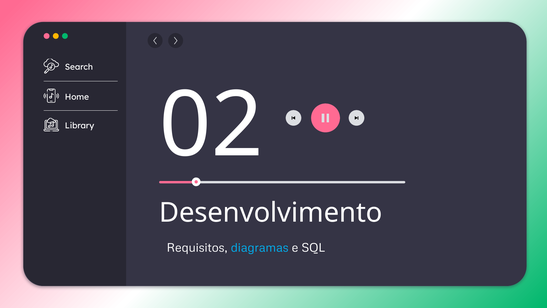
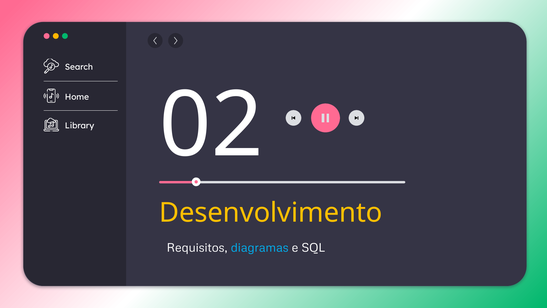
Desenvolvimento colour: white -> yellow
